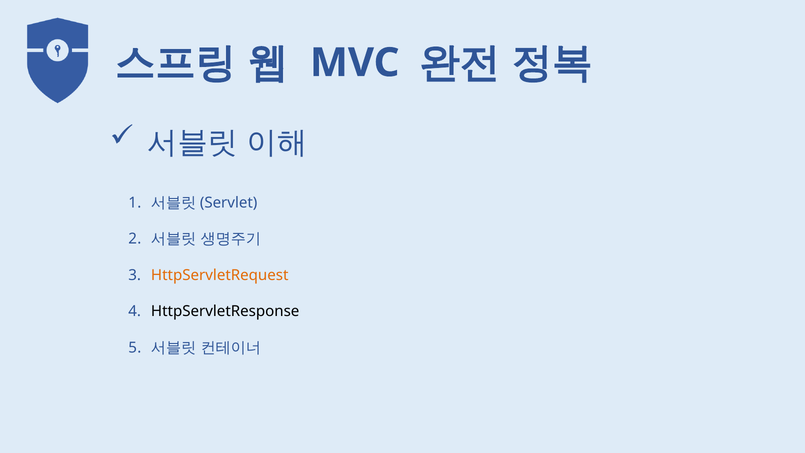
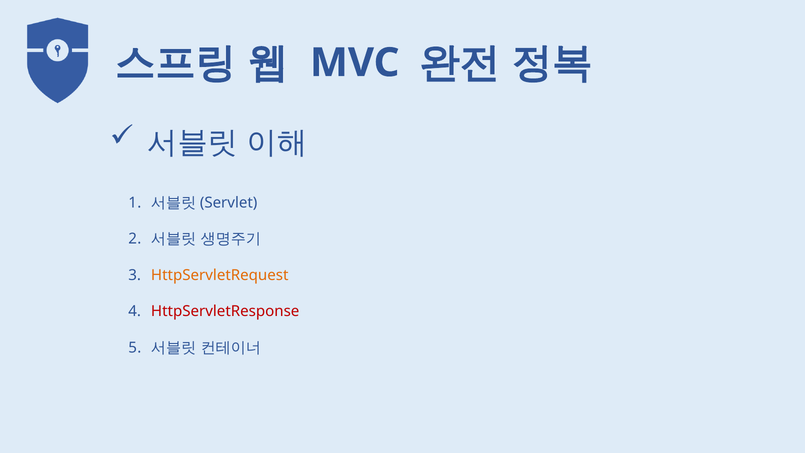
HttpServletResponse colour: black -> red
